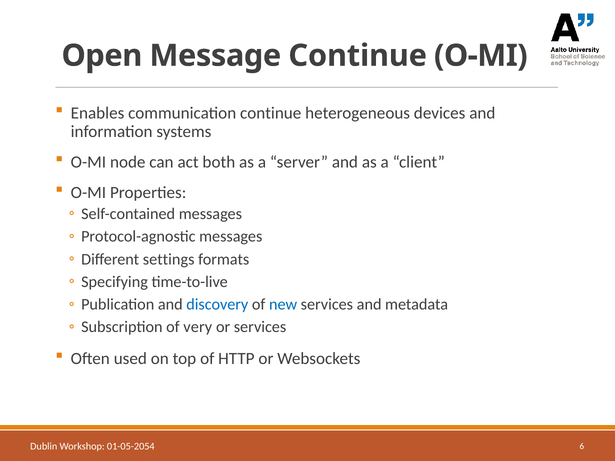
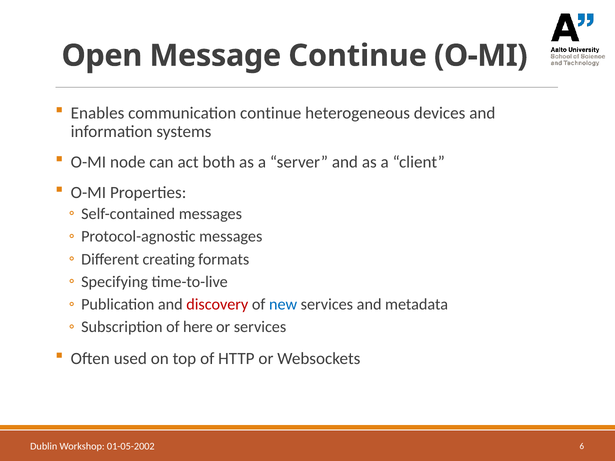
settings: settings -> creating
discovery colour: blue -> red
very: very -> here
01-05-2054: 01-05-2054 -> 01-05-2002
